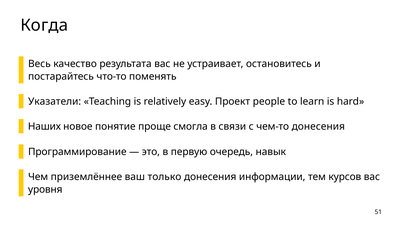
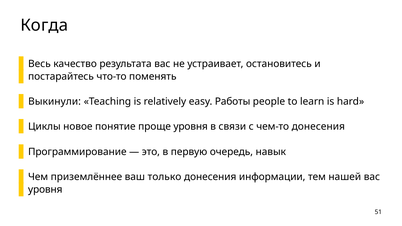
Указатели: Указатели -> Выкинули
Проект: Проект -> Работы
Наших: Наших -> Циклы
проще смогла: смогла -> уровня
курсов: курсов -> нашей
